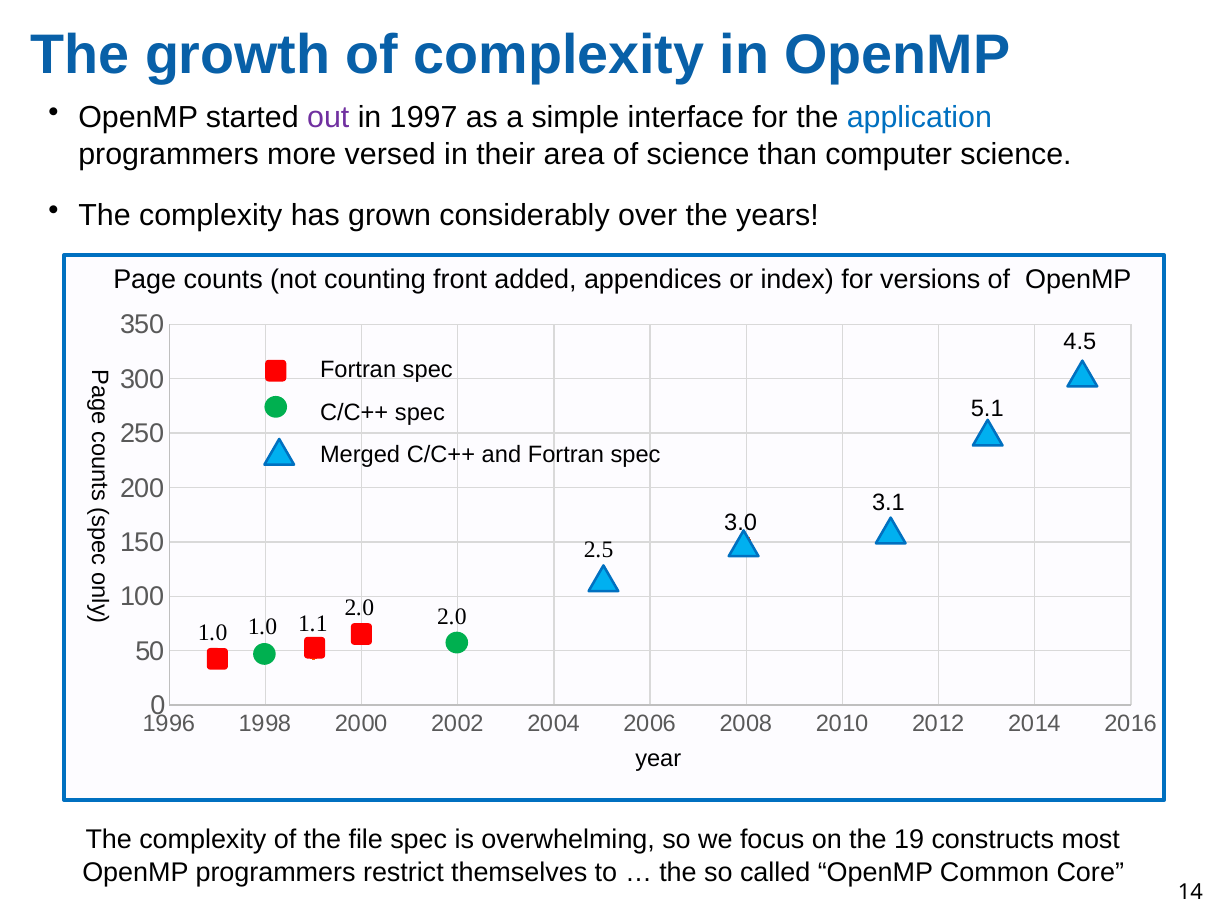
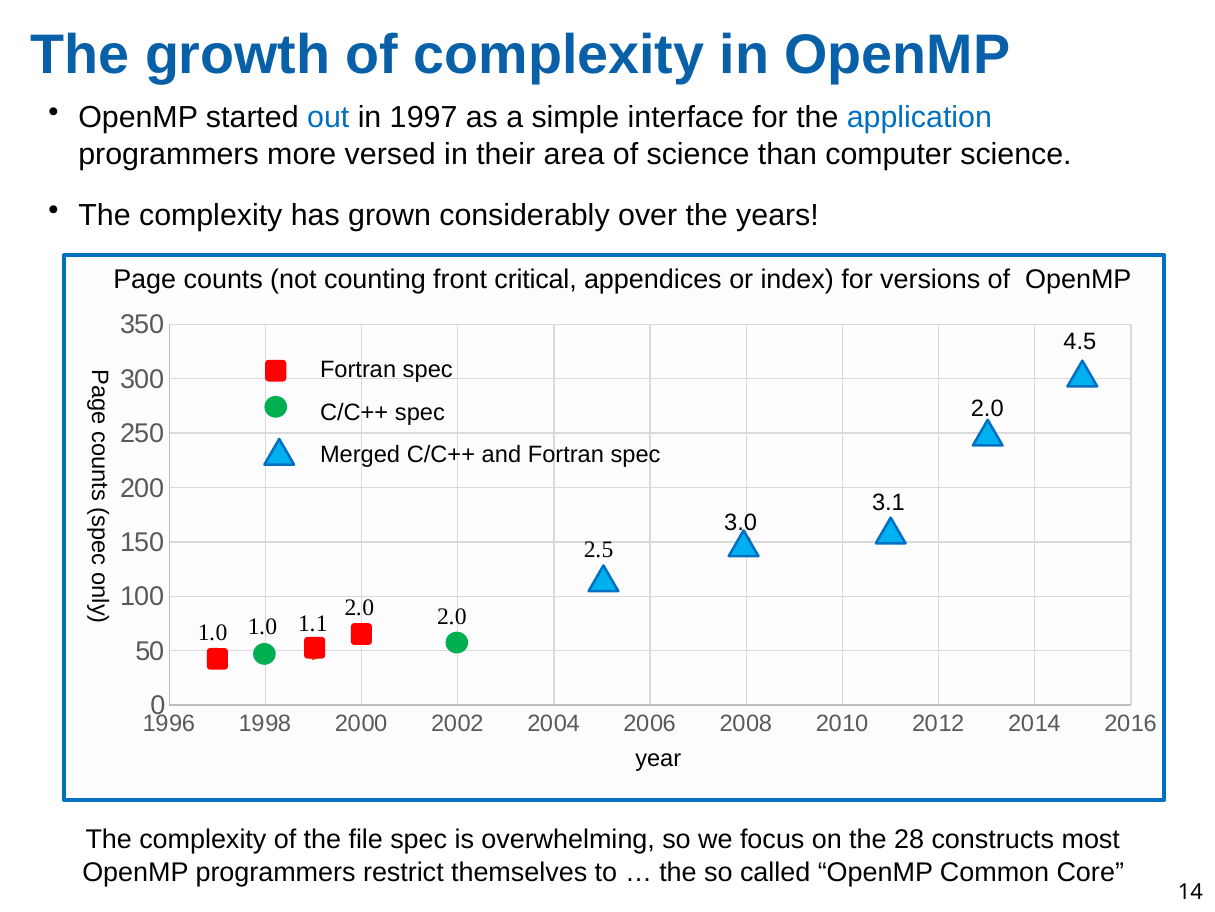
out colour: purple -> blue
added: added -> critical
5.1 at (987, 408): 5.1 -> 2.0
19: 19 -> 28
